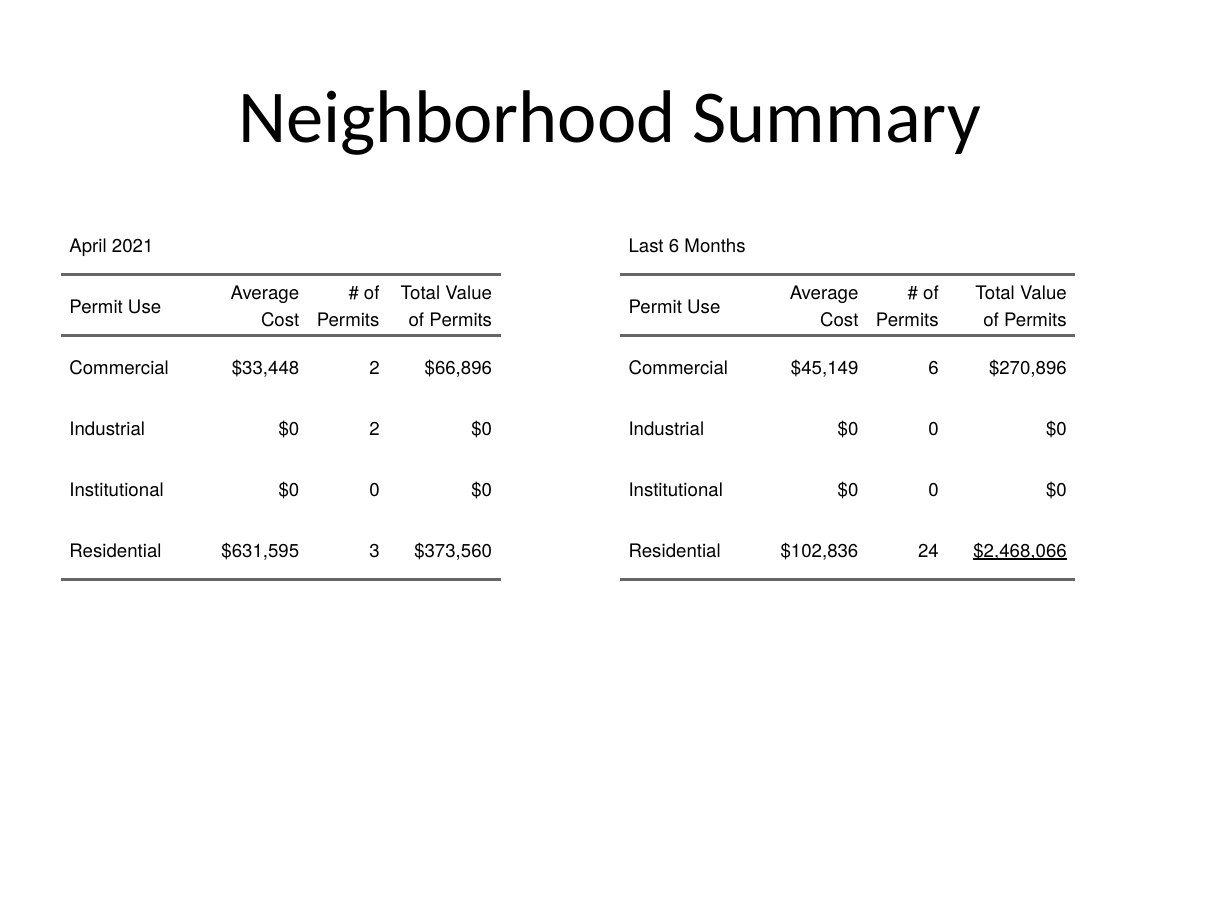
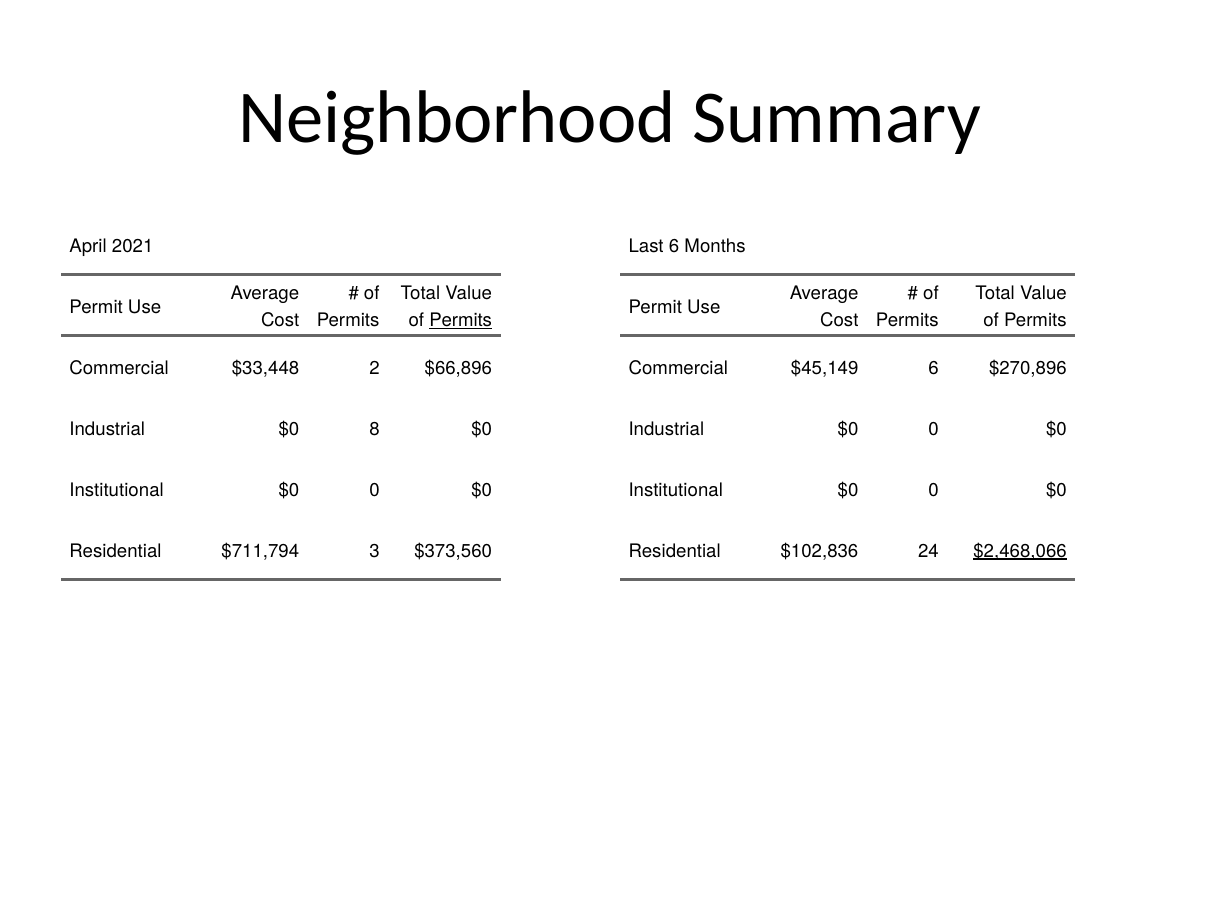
Permits at (461, 320) underline: none -> present
$0 2: 2 -> 8
$631,595: $631,595 -> $711,794
